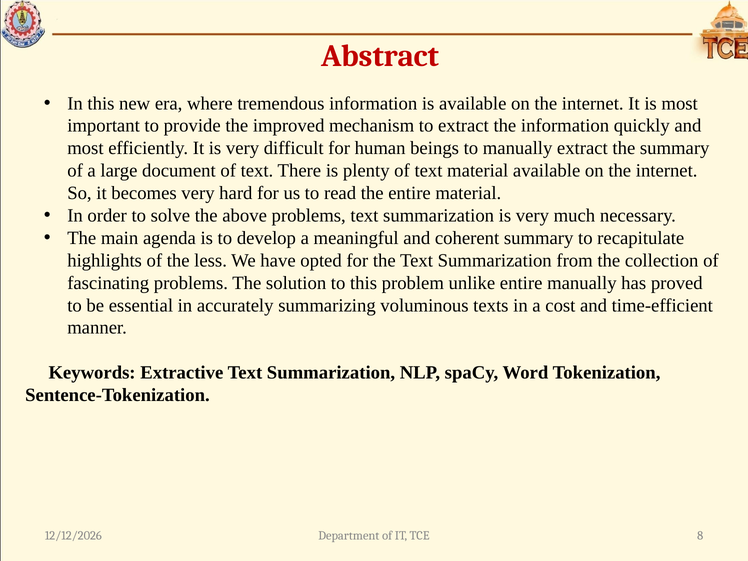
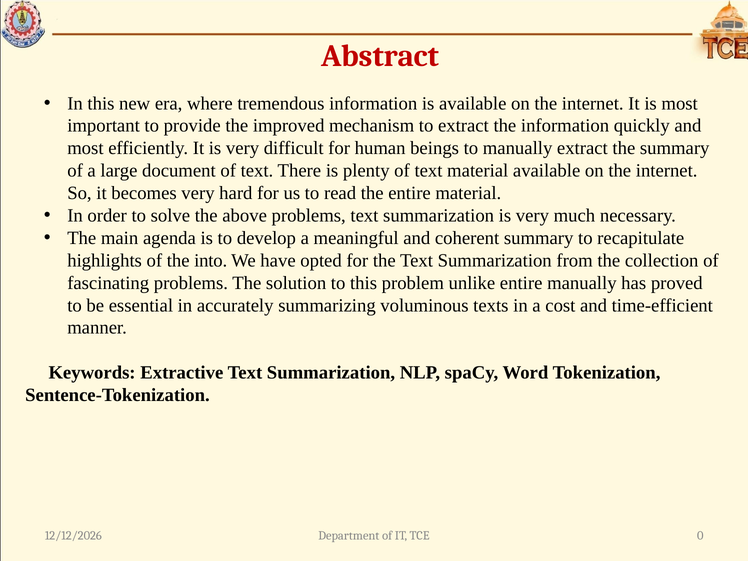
less: less -> into
8: 8 -> 0
